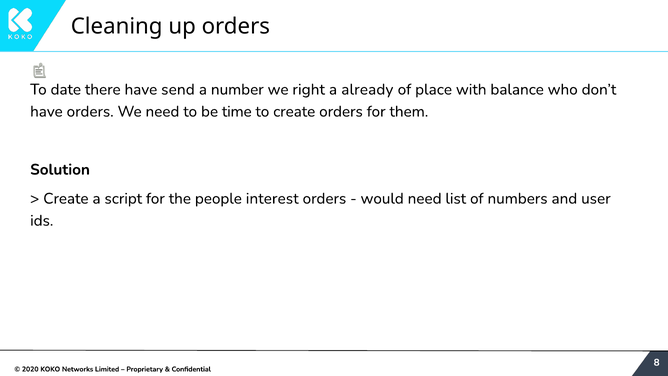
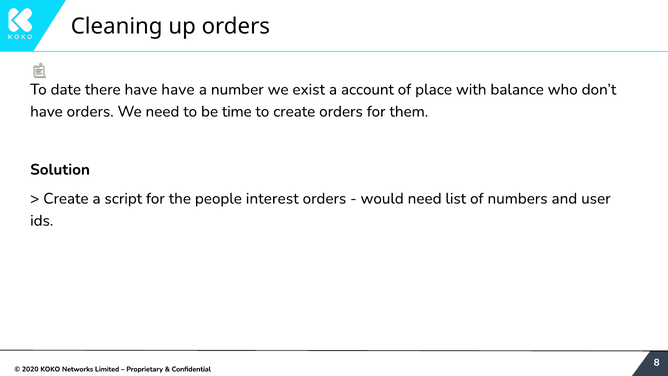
have send: send -> have
right: right -> exist
already: already -> account
